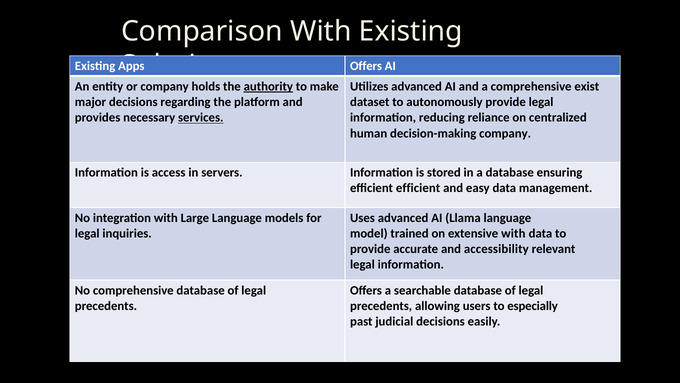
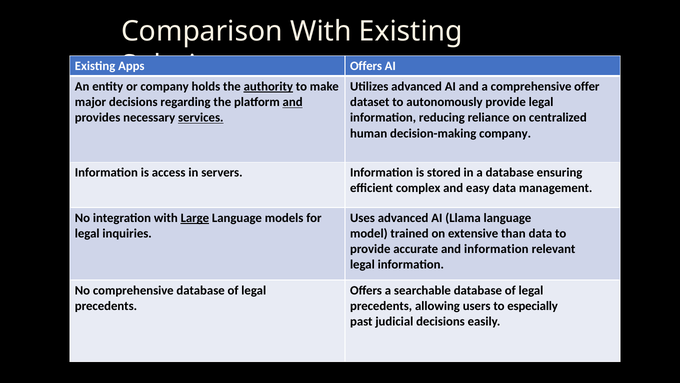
exist: exist -> offer
and at (293, 102) underline: none -> present
efficient efficient: efficient -> complex
Large underline: none -> present
extensive with: with -> than
and accessibility: accessibility -> information
